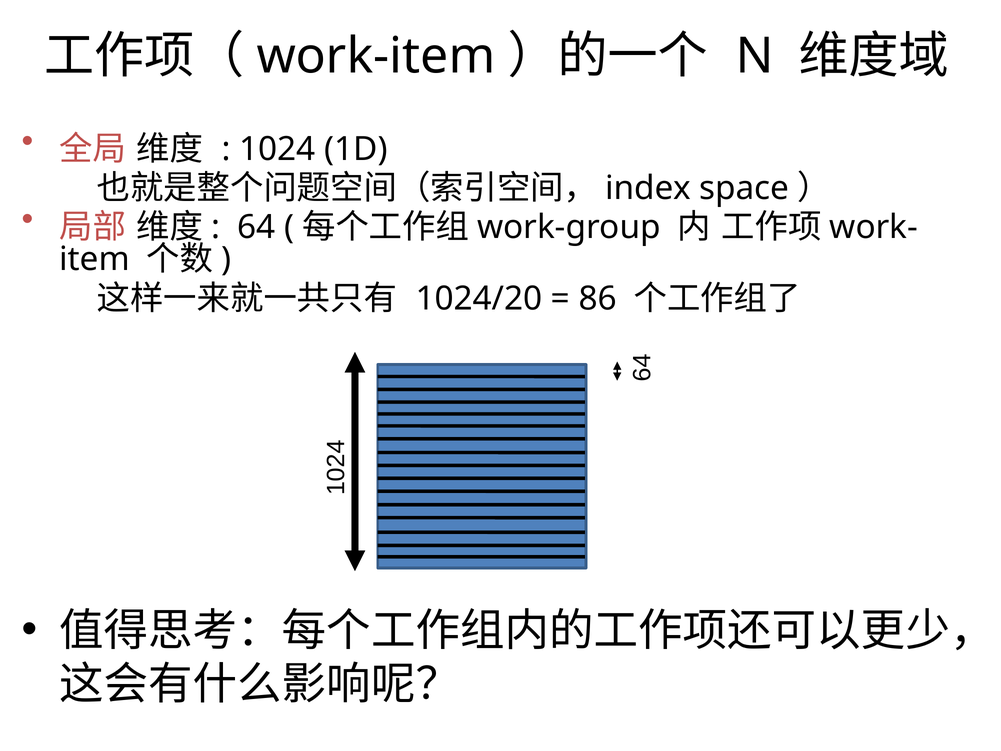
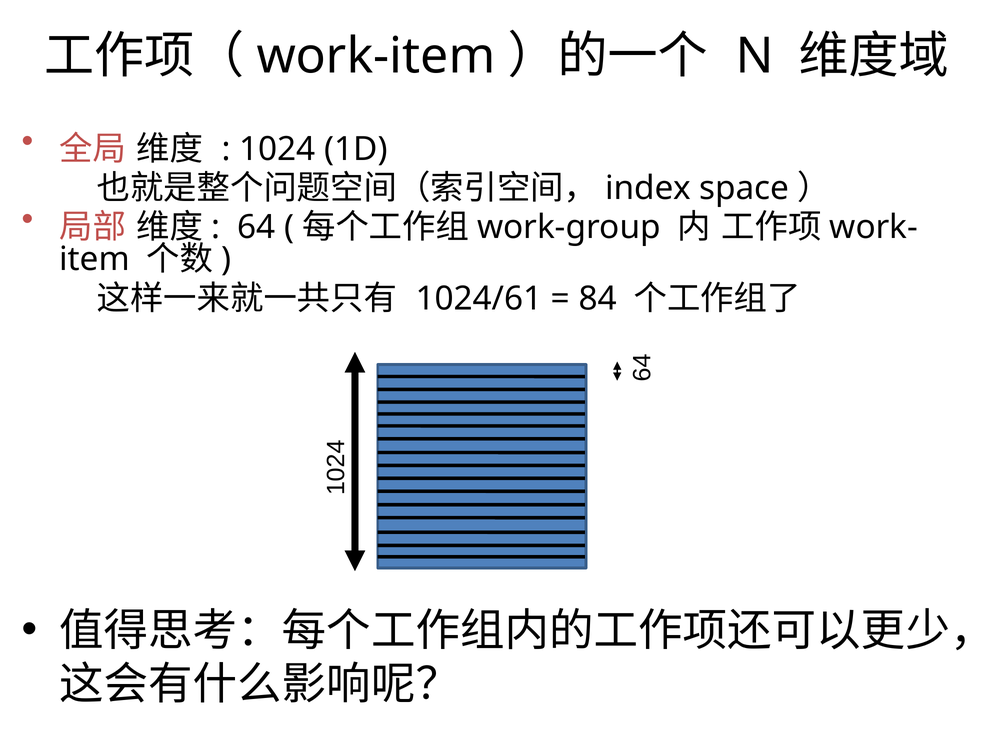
1024/20: 1024/20 -> 1024/61
86: 86 -> 84
